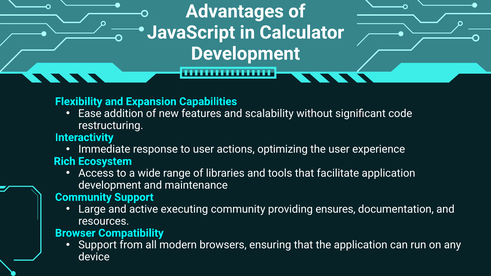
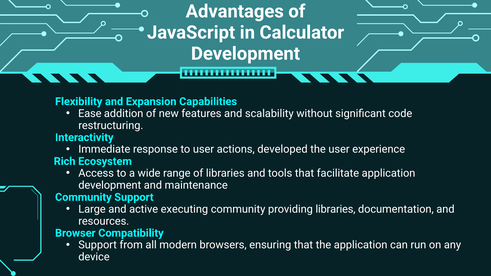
optimizing: optimizing -> developed
providing ensures: ensures -> libraries
